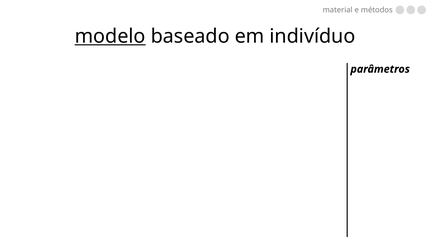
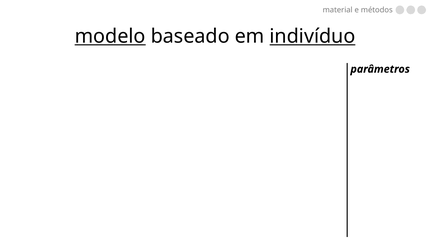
indivíduo underline: none -> present
